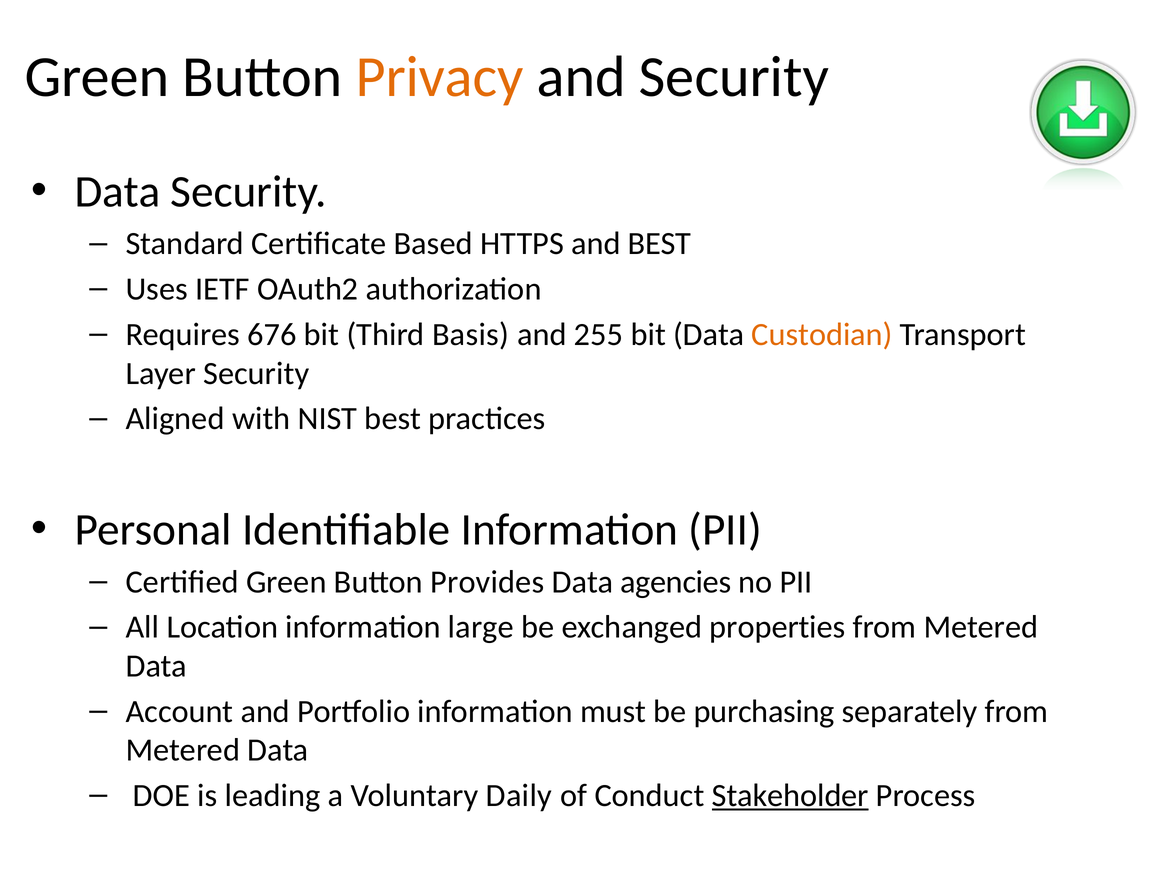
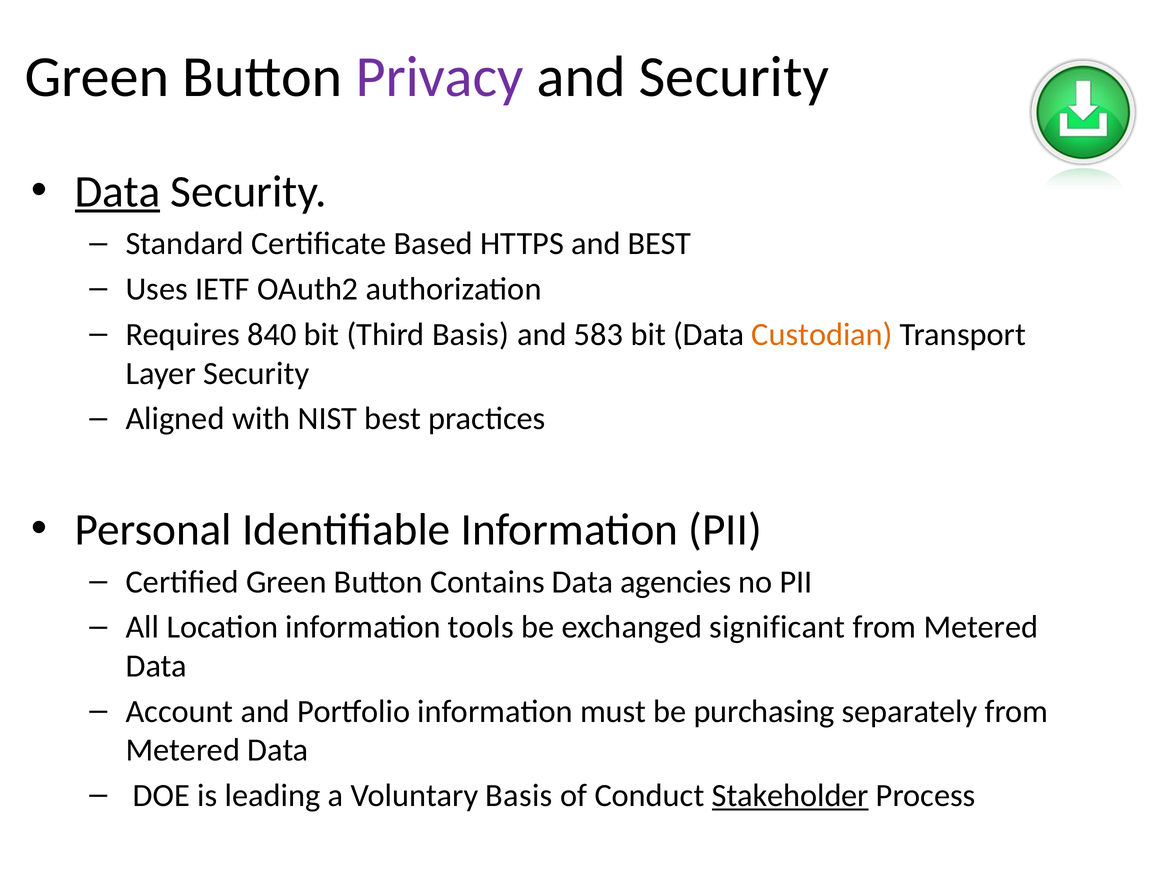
Privacy colour: orange -> purple
Data at (118, 192) underline: none -> present
676: 676 -> 840
255: 255 -> 583
Provides: Provides -> Contains
large: large -> tools
properties: properties -> significant
Voluntary Daily: Daily -> Basis
